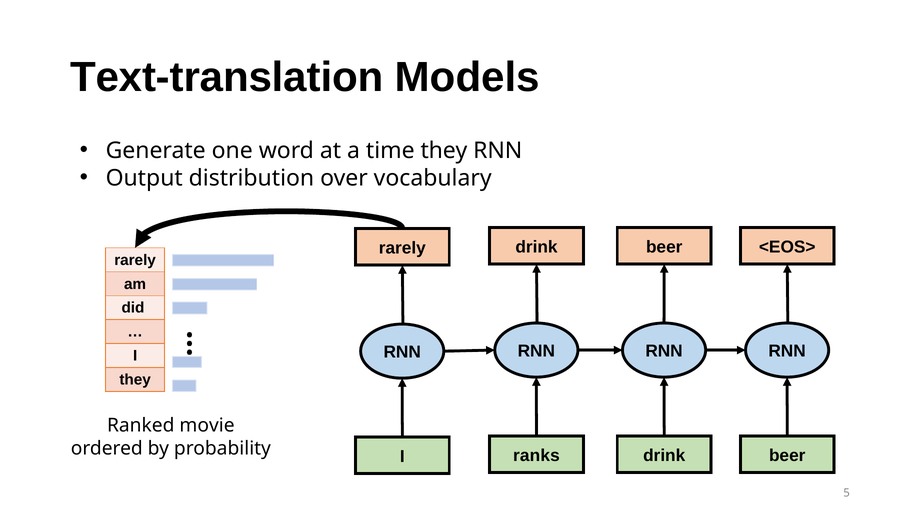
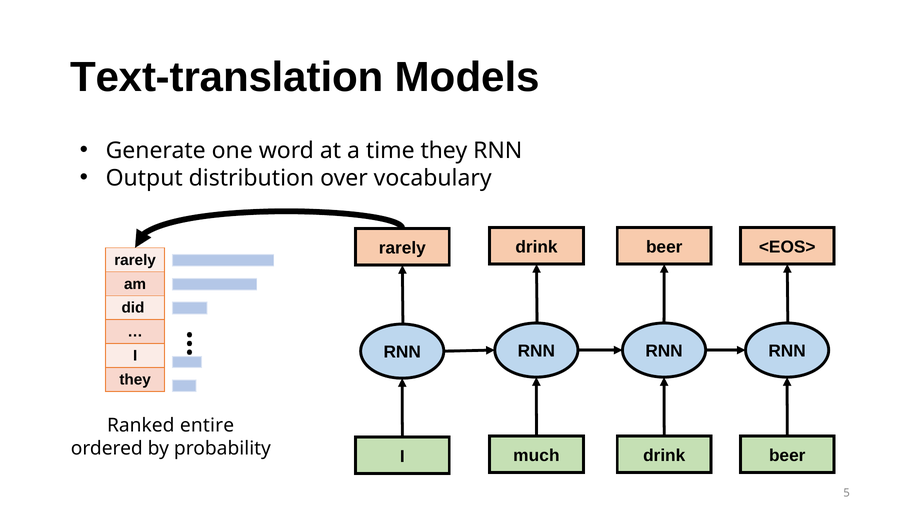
movie: movie -> entire
ranks: ranks -> much
